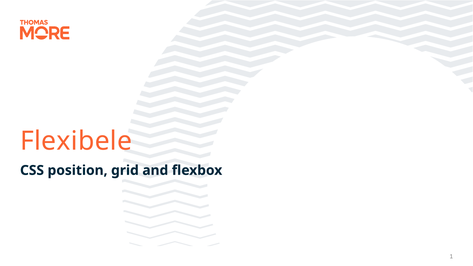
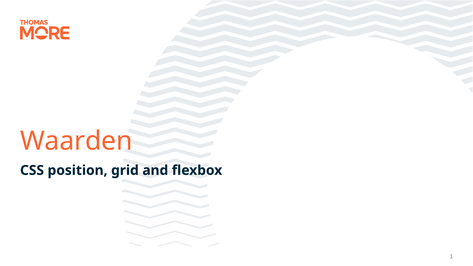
Flexibele: Flexibele -> Waarden
